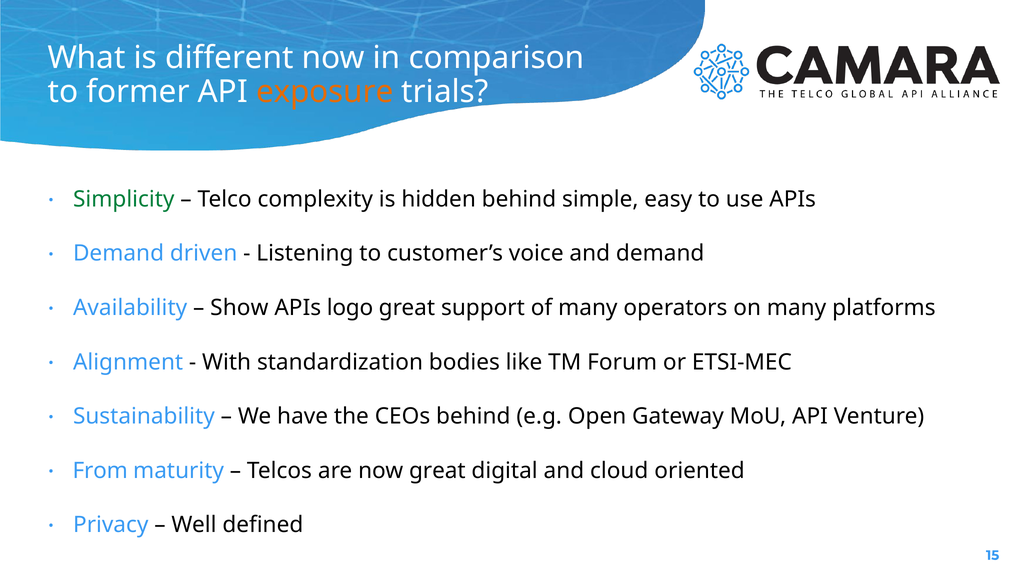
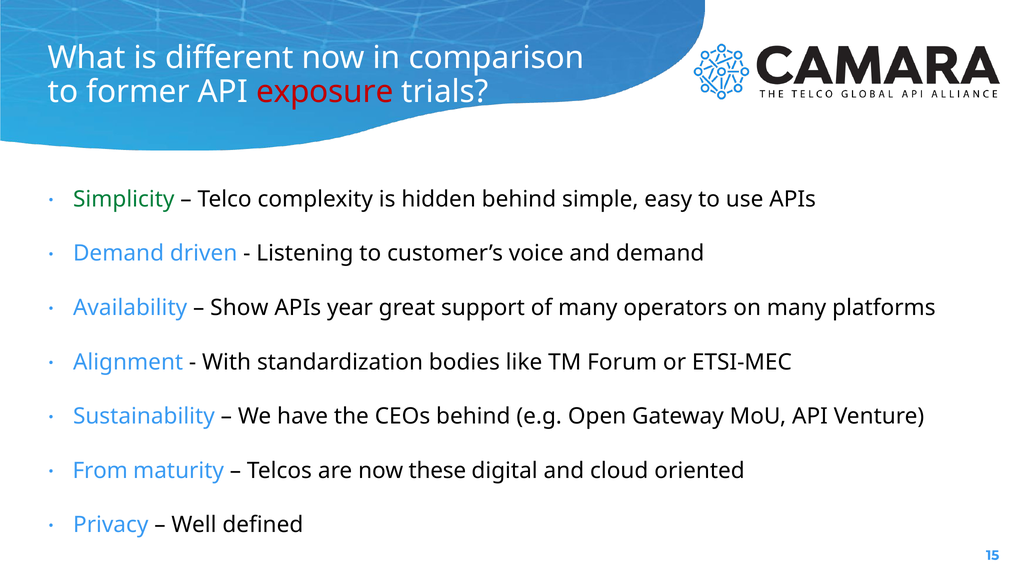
exposure colour: orange -> red
logo: logo -> year
now great: great -> these
